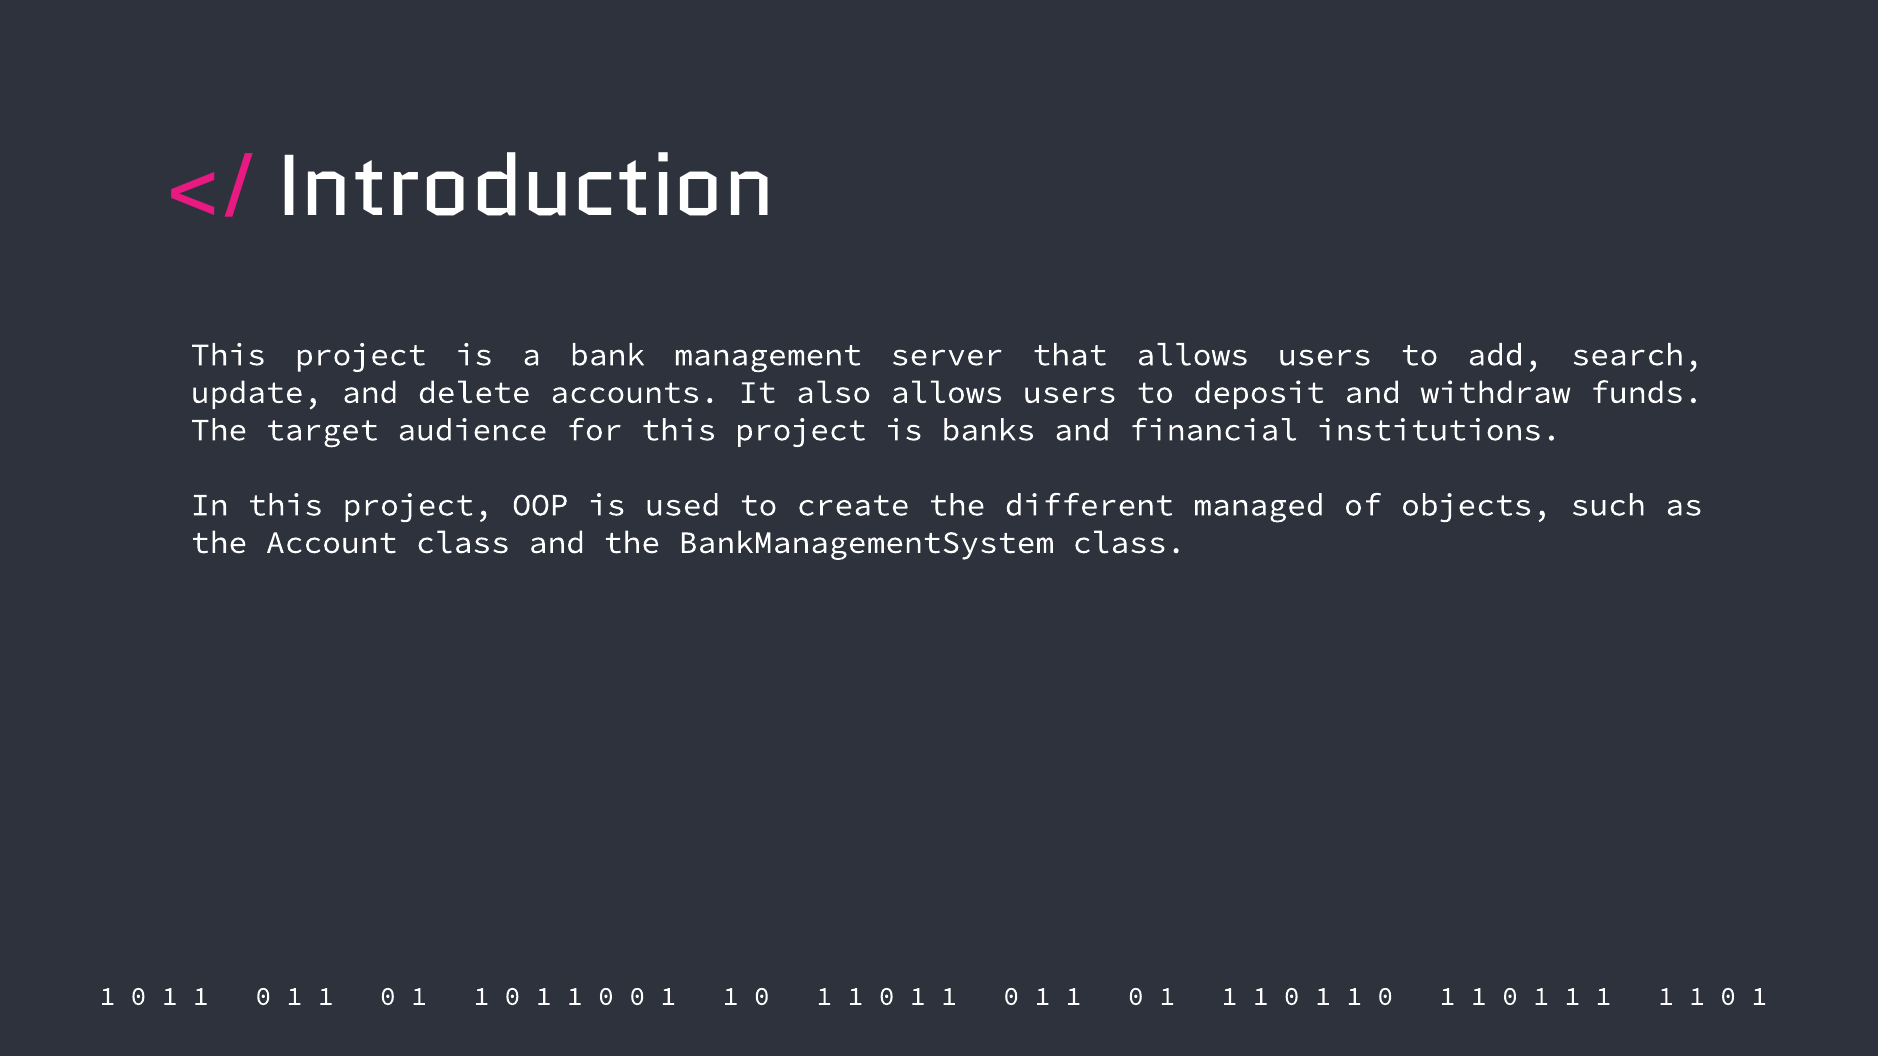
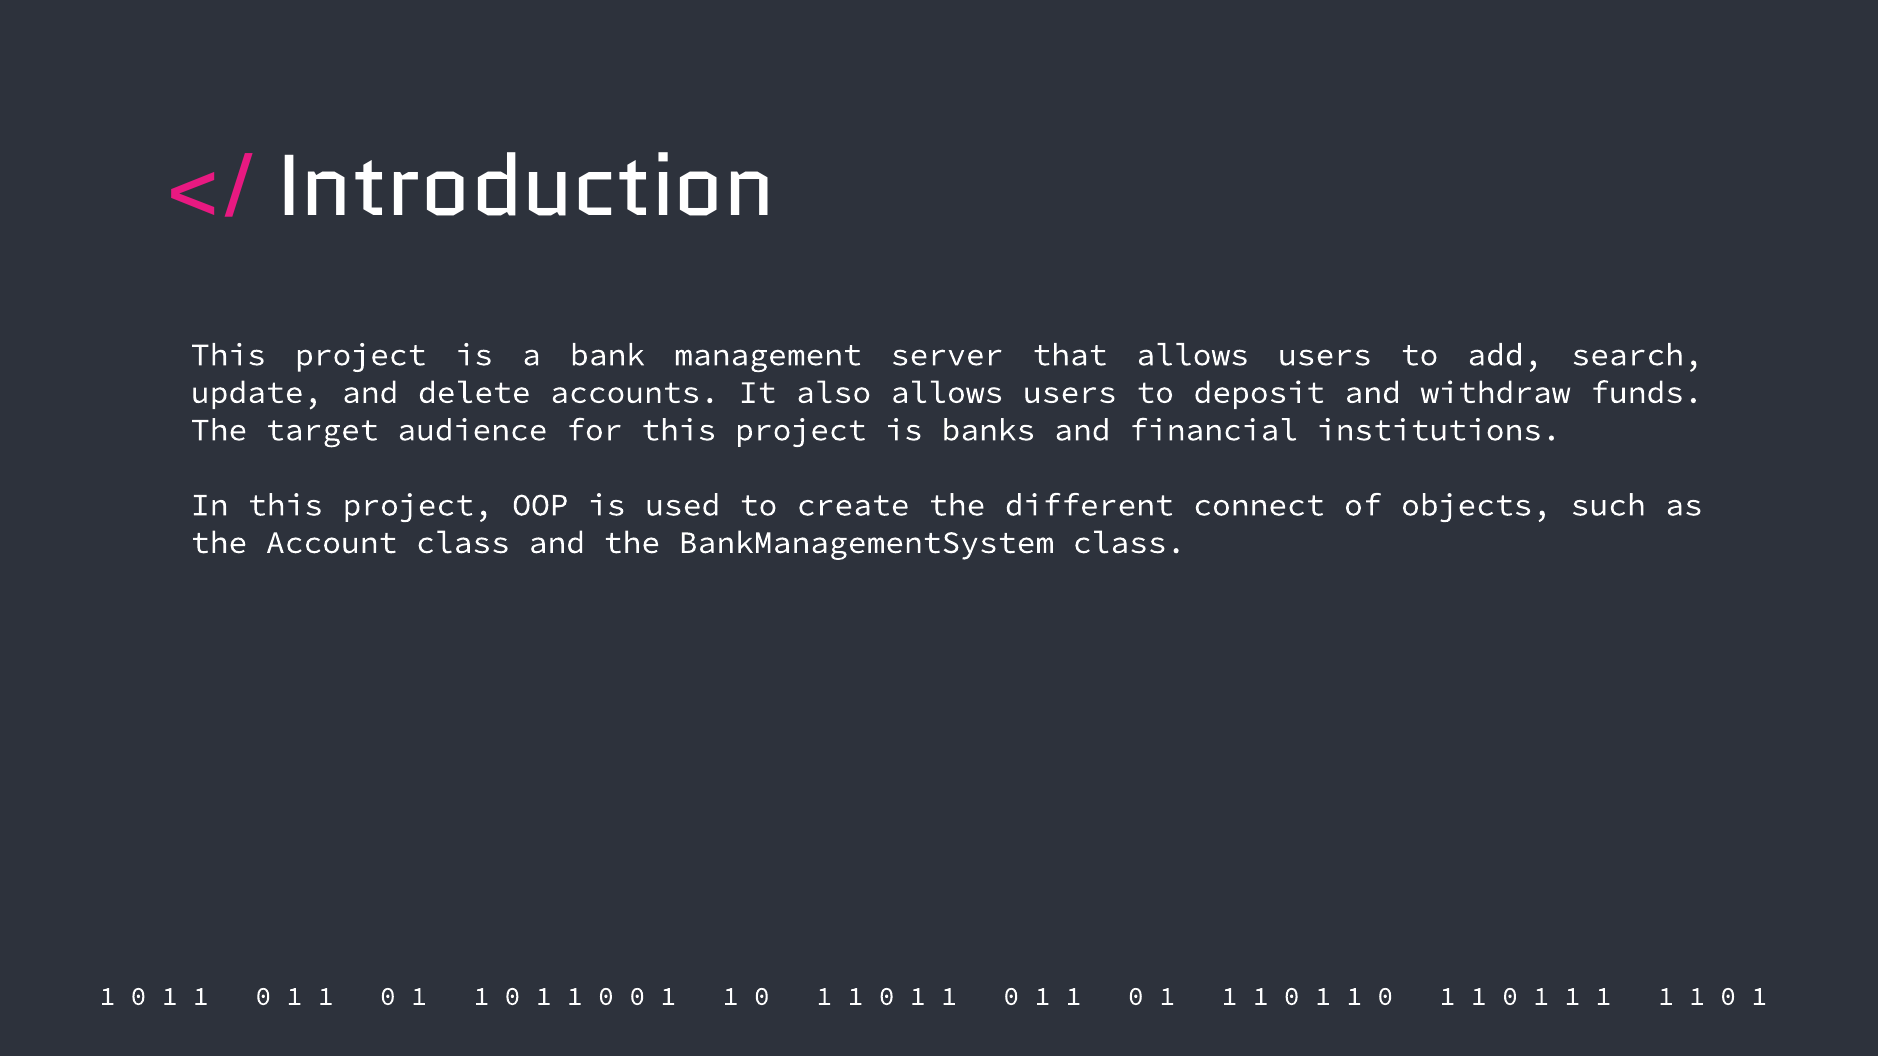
managed: managed -> connect
